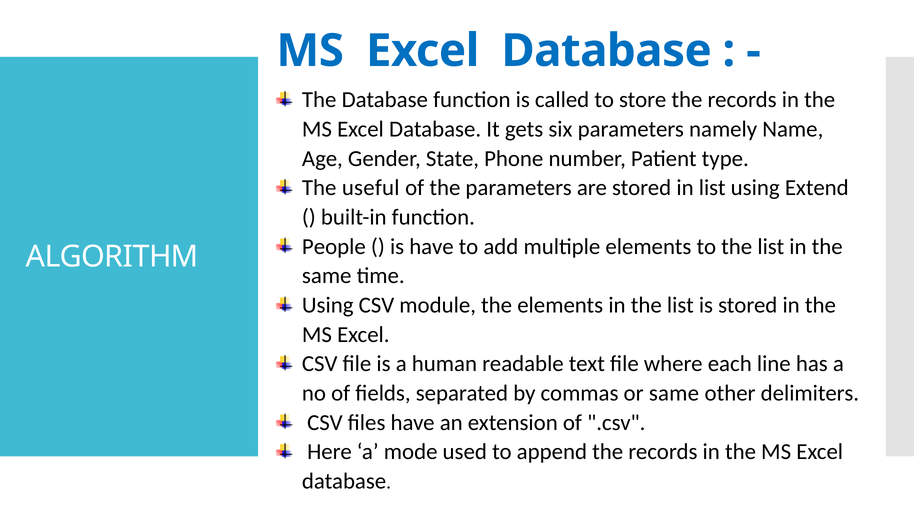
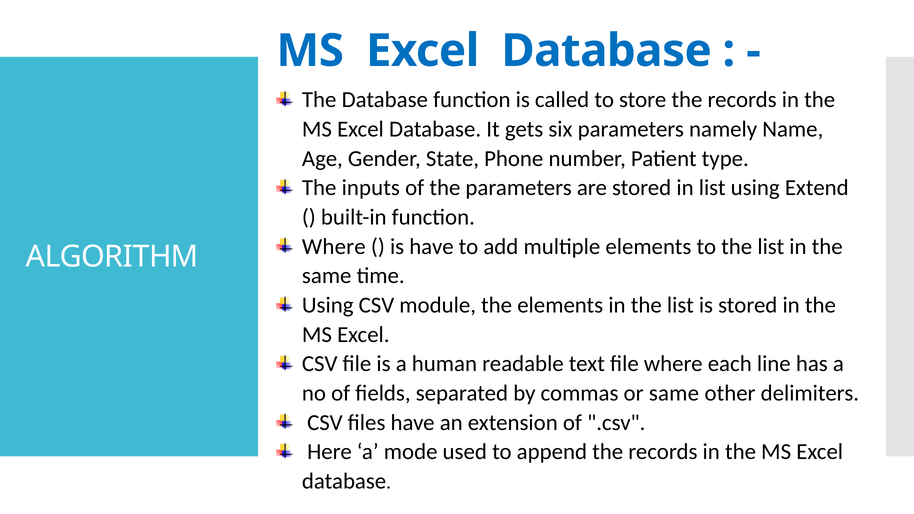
useful: useful -> inputs
People at (334, 247): People -> Where
